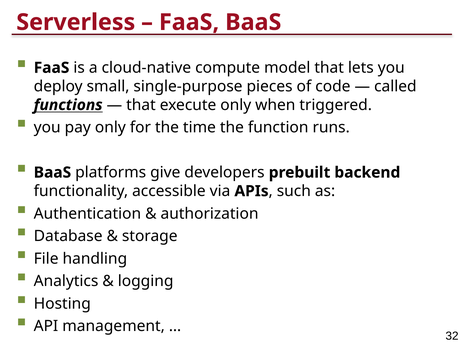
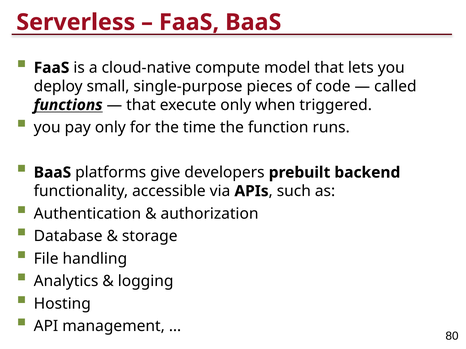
32: 32 -> 80
